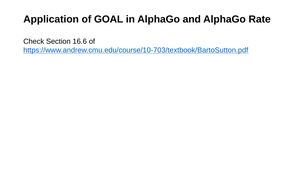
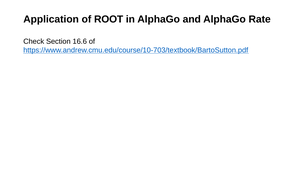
GOAL: GOAL -> ROOT
